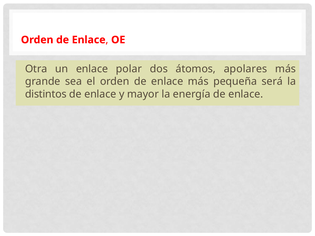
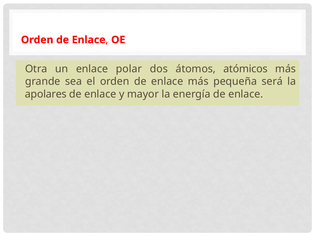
apolares: apolares -> atómicos
distintos: distintos -> apolares
